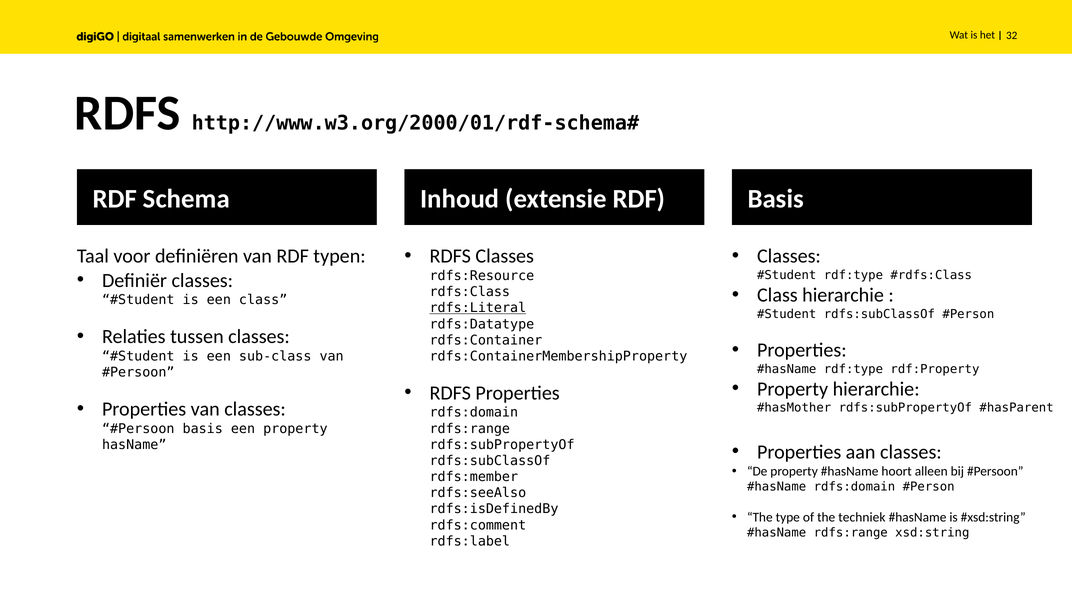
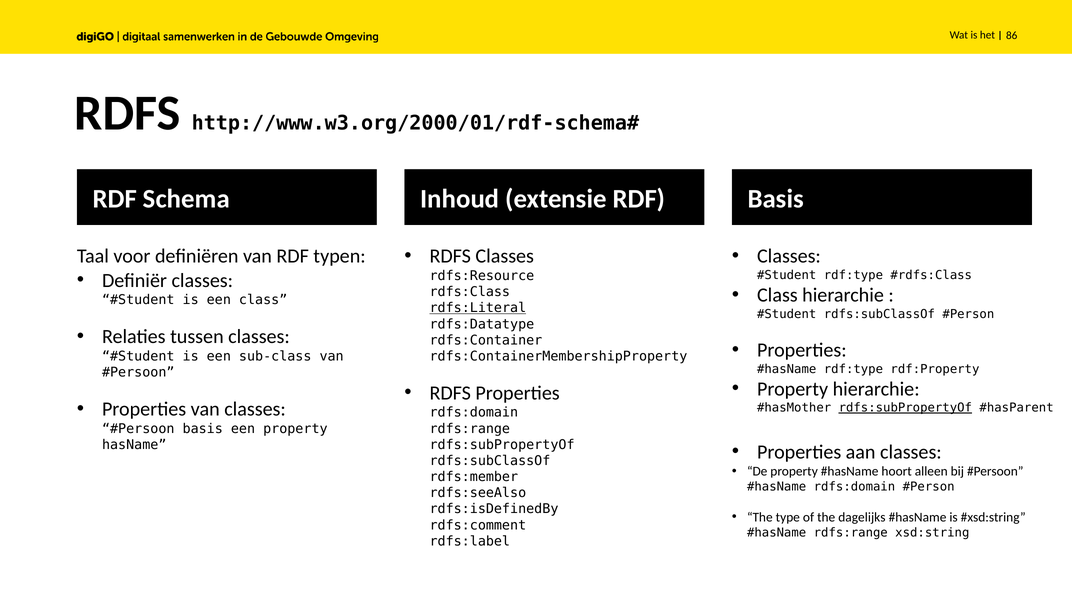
32: 32 -> 86
rdfs:subPropertyOf at (905, 408) underline: none -> present
techniek: techniek -> dagelijks
